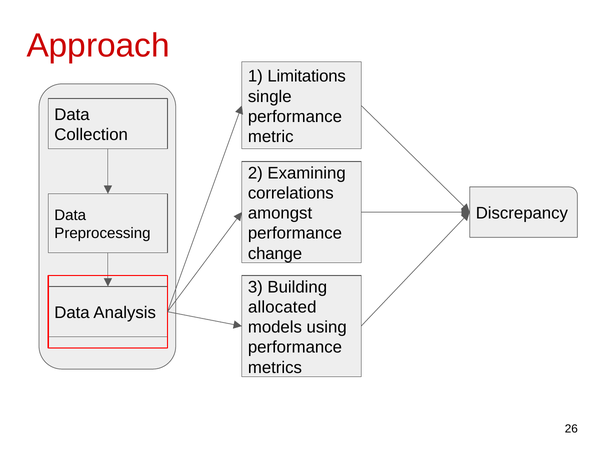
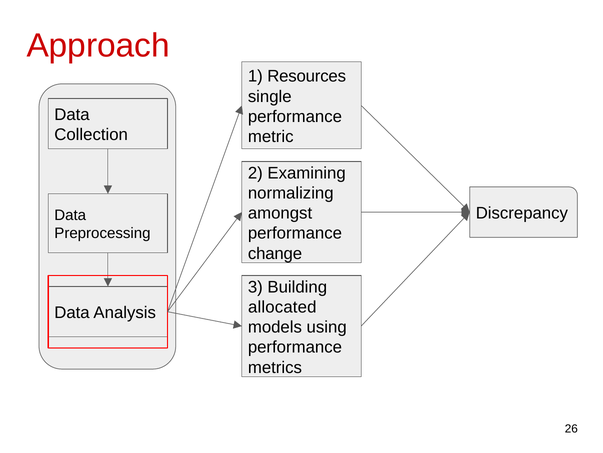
Limitations: Limitations -> Resources
correlations: correlations -> normalizing
